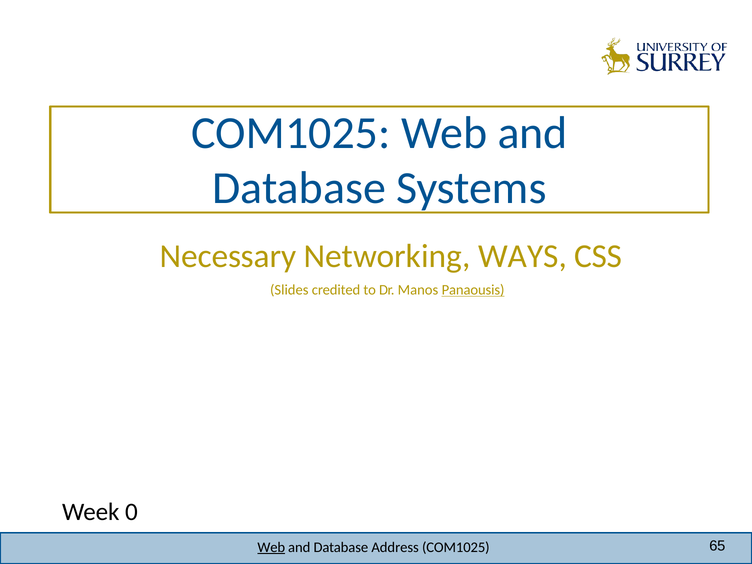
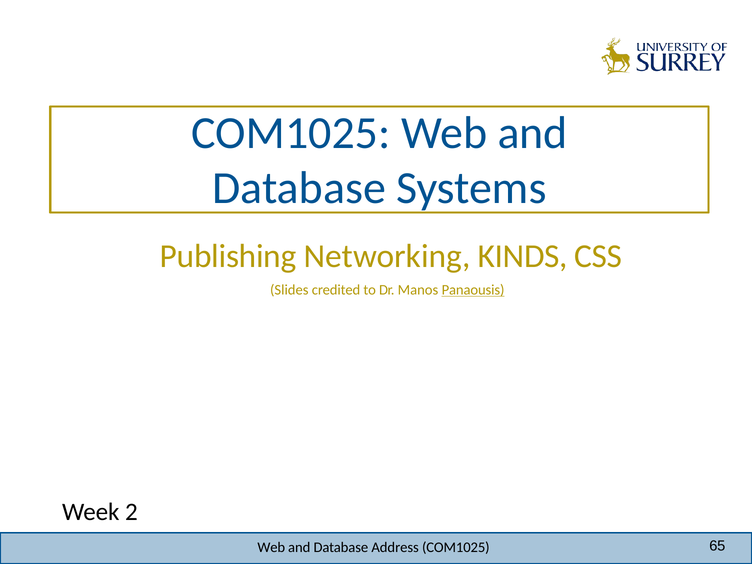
Necessary: Necessary -> Publishing
WAYS: WAYS -> KINDS
0: 0 -> 2
Web at (271, 547) underline: present -> none
